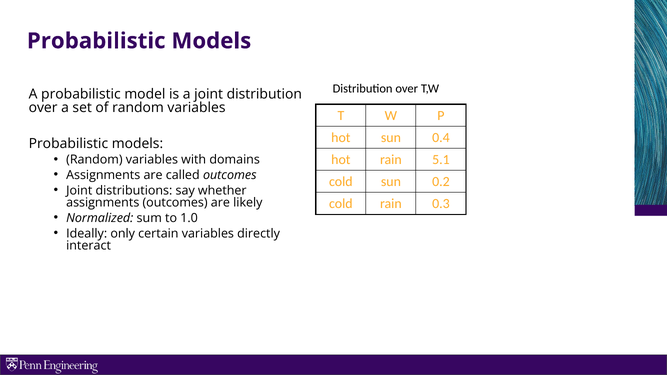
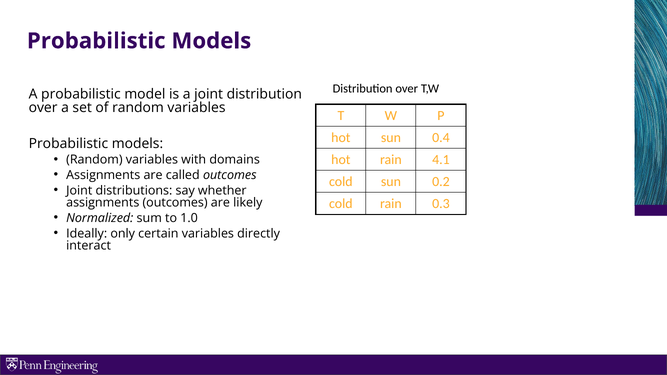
5.1: 5.1 -> 4.1
